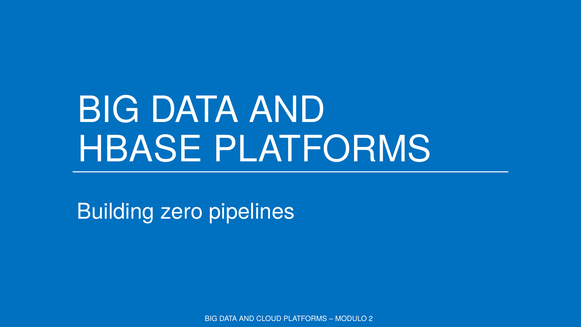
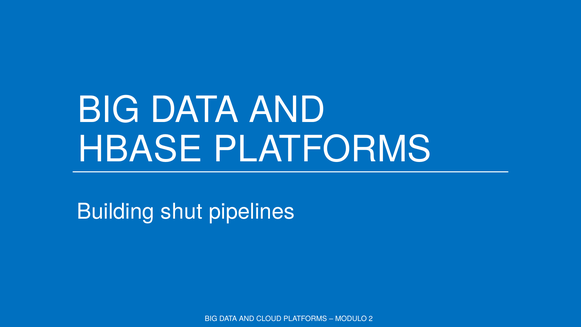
zero: zero -> shut
